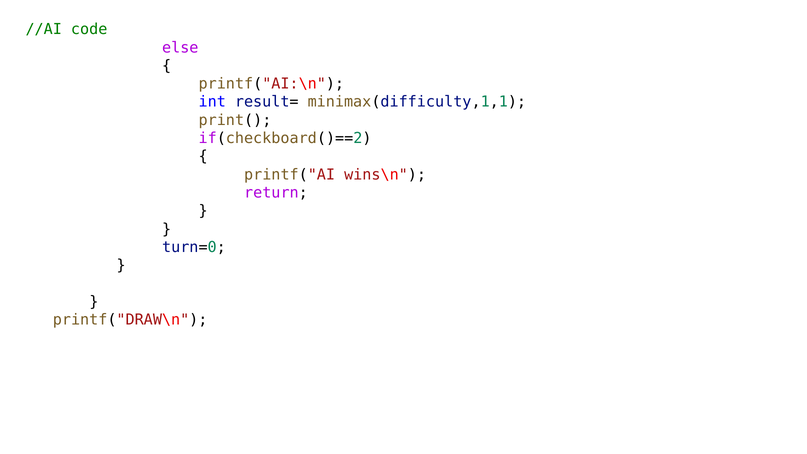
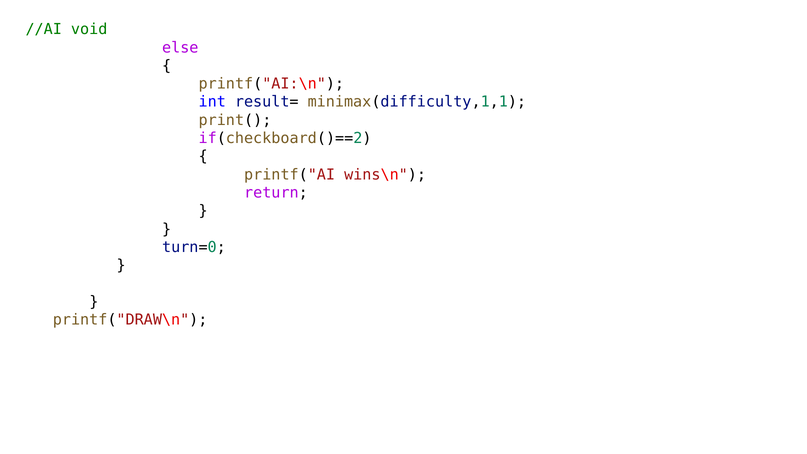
code: code -> void
